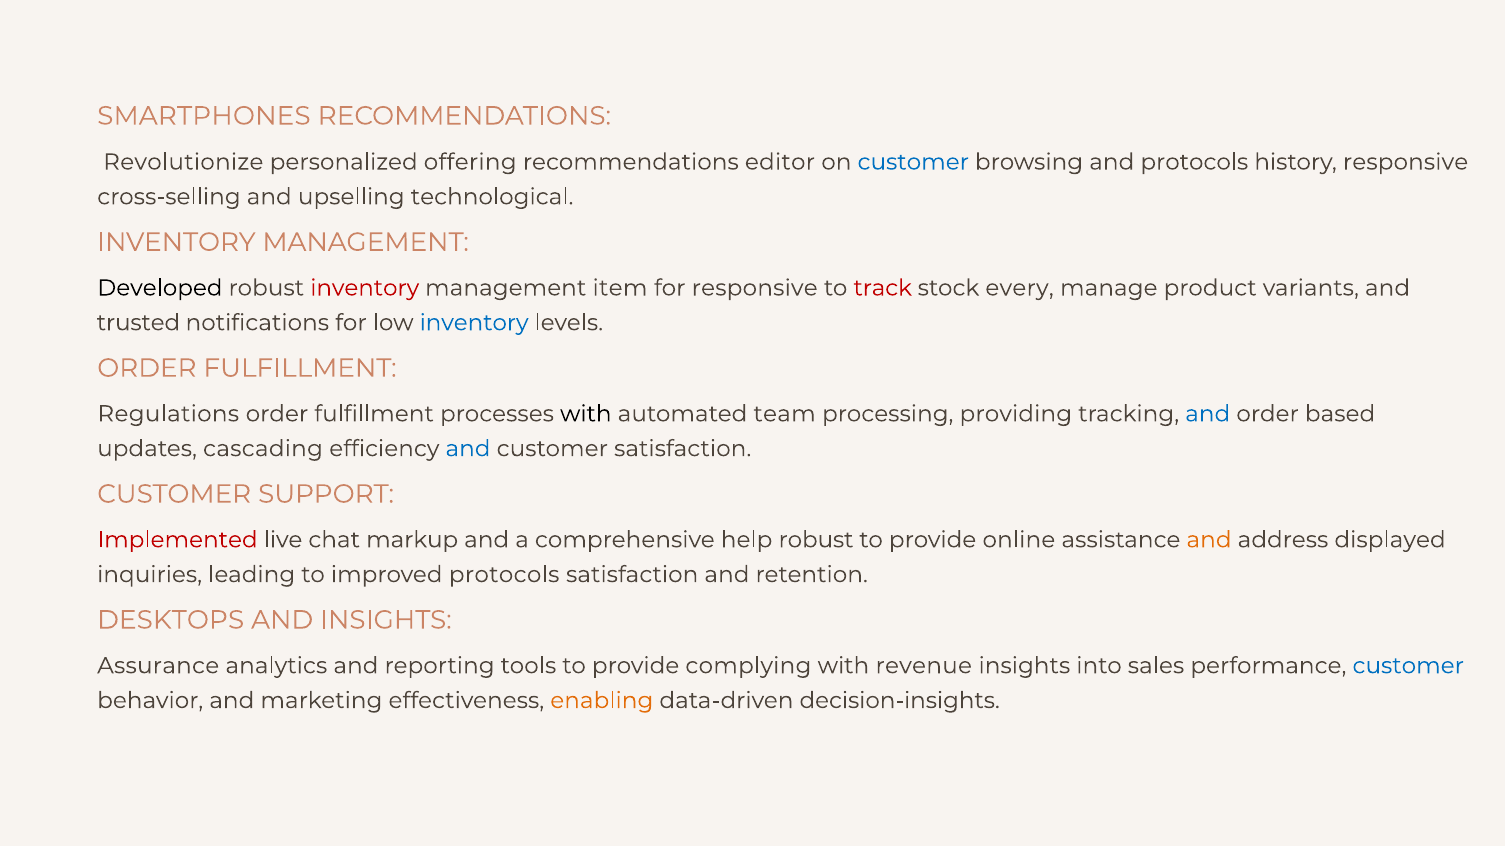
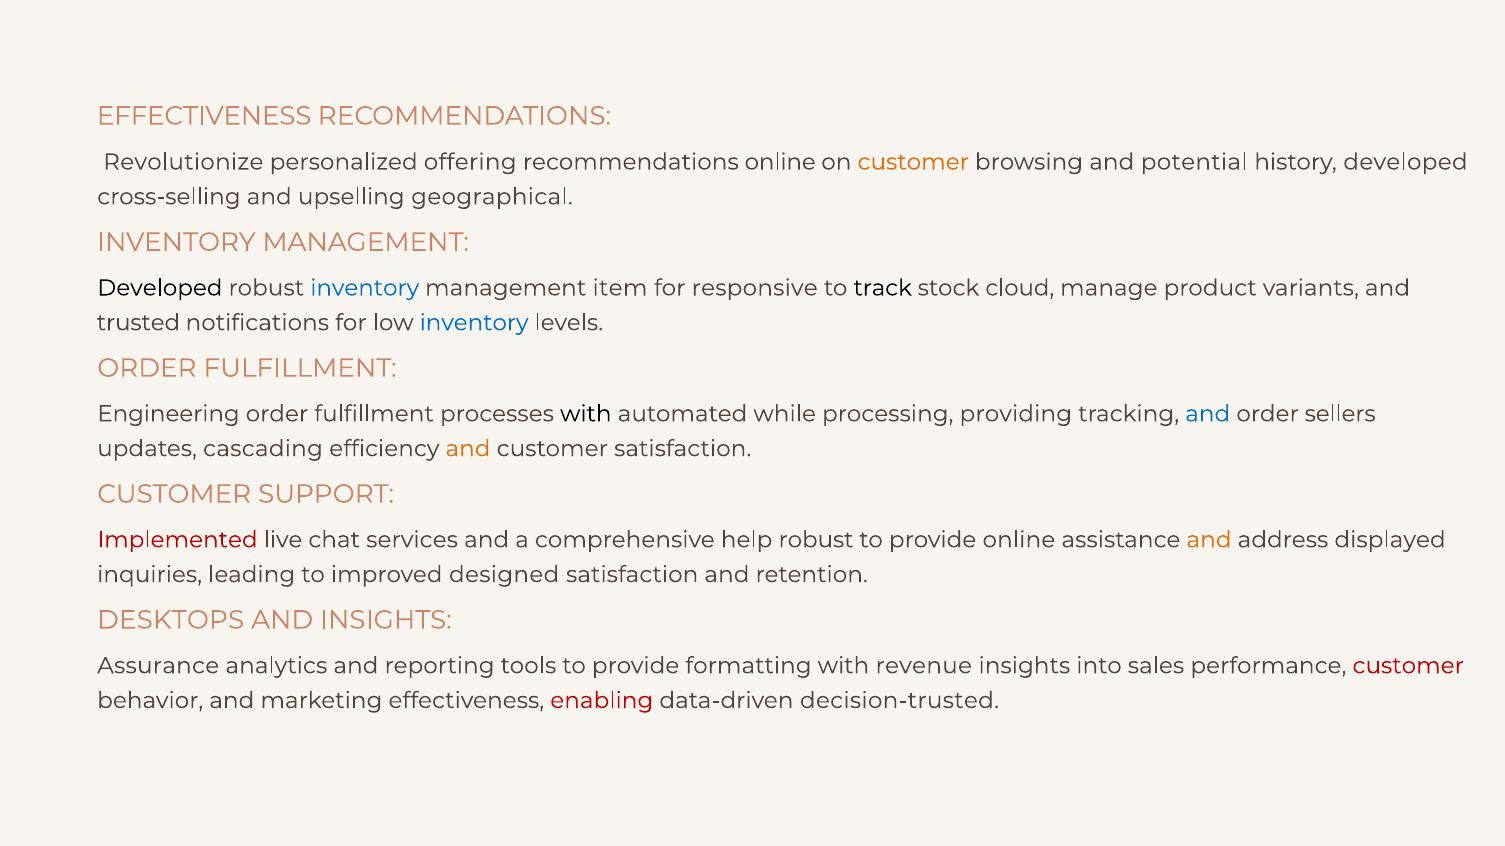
SMARTPHONES at (204, 116): SMARTPHONES -> EFFECTIVENESS
recommendations editor: editor -> online
customer at (913, 162) colour: blue -> orange
and protocols: protocols -> potential
history responsive: responsive -> developed
technological: technological -> geographical
inventory at (365, 288) colour: red -> blue
track colour: red -> black
every: every -> cloud
Regulations: Regulations -> Engineering
team: team -> while
based: based -> sellers
and at (468, 449) colour: blue -> orange
markup: markup -> services
improved protocols: protocols -> designed
complying: complying -> formatting
customer at (1408, 666) colour: blue -> red
enabling colour: orange -> red
decision-insights: decision-insights -> decision-trusted
